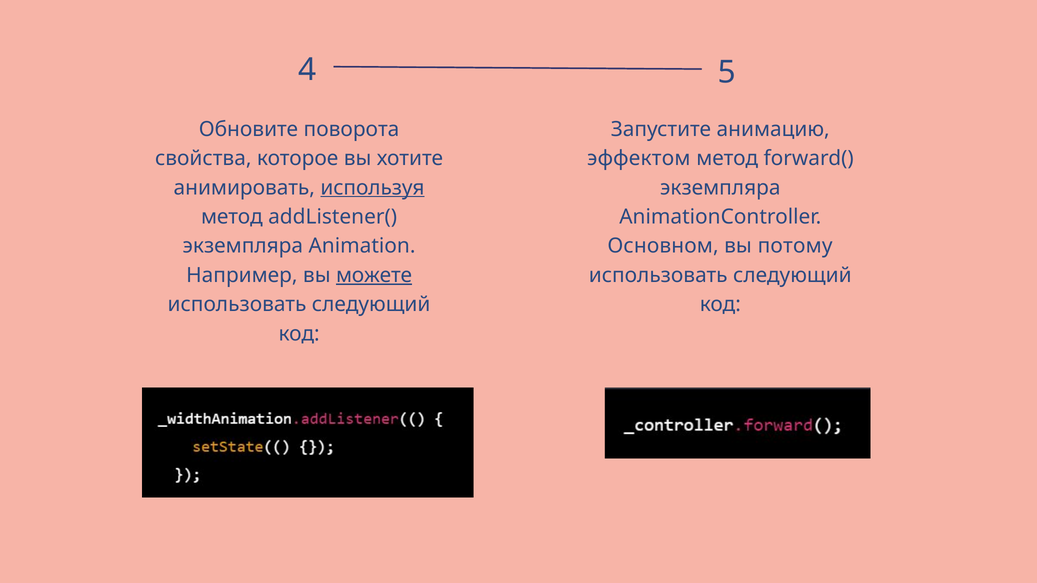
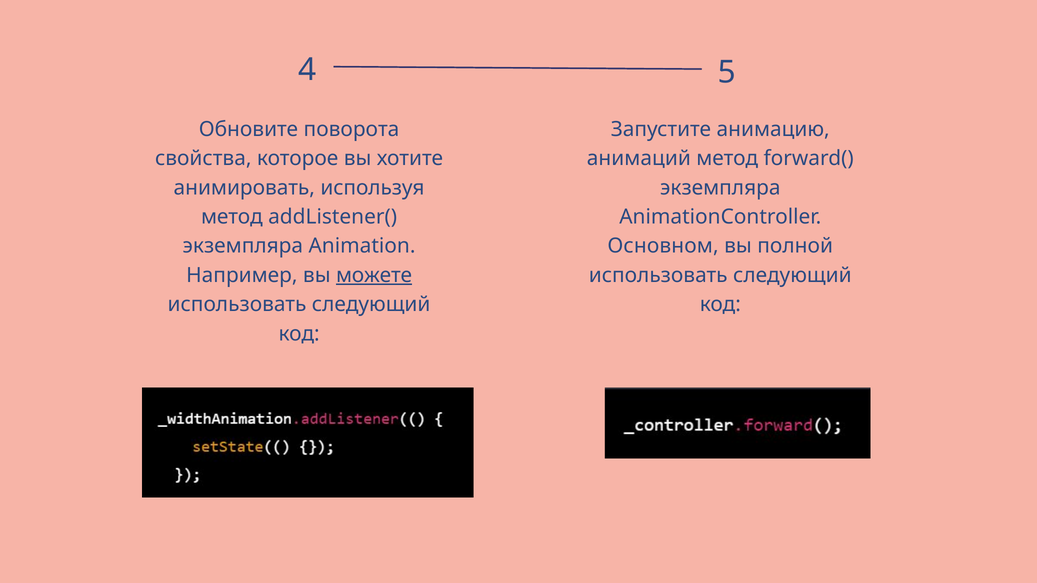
эффектом: эффектом -> анимаций
используя underline: present -> none
потому: потому -> полной
